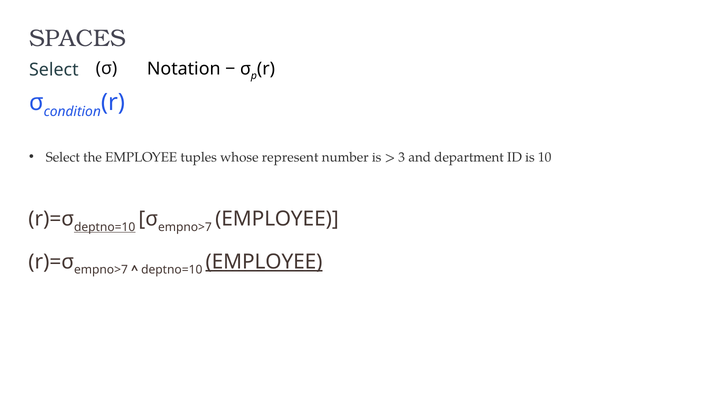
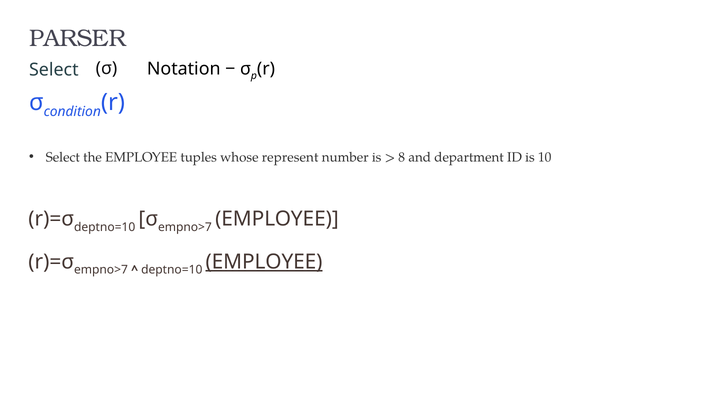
SPACES: SPACES -> PARSER
3: 3 -> 8
deptno=10 at (105, 227) underline: present -> none
